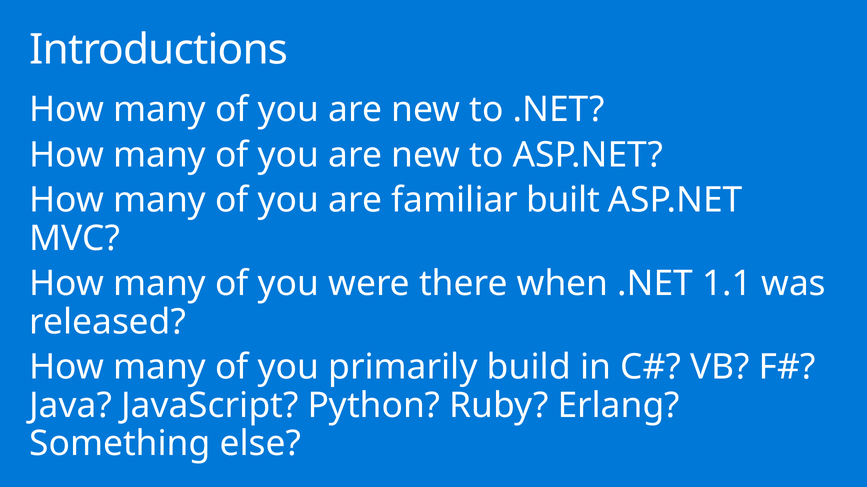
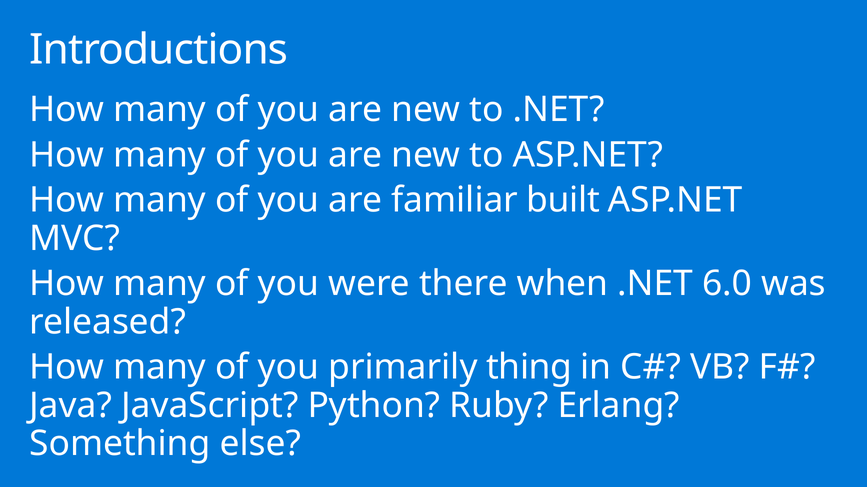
1.1: 1.1 -> 6.0
build: build -> thing
